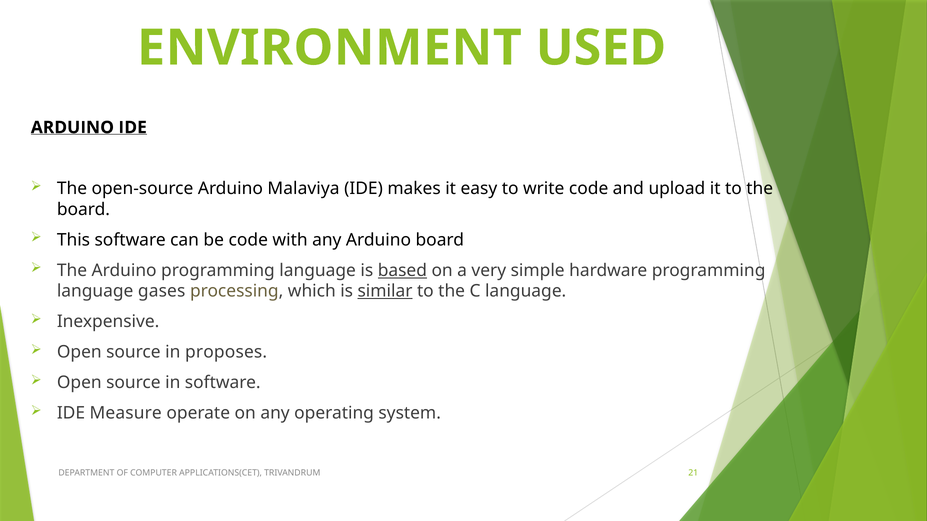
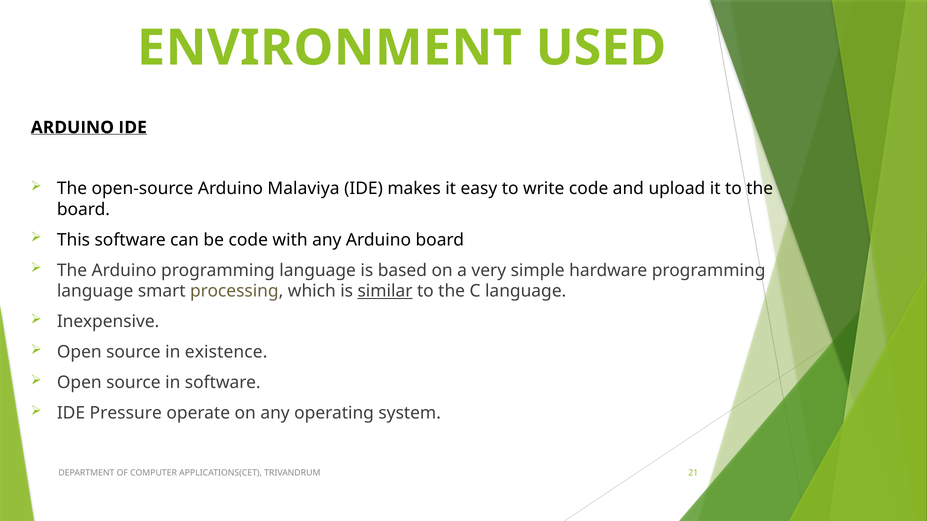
based underline: present -> none
gases: gases -> smart
proposes: proposes -> existence
Measure: Measure -> Pressure
